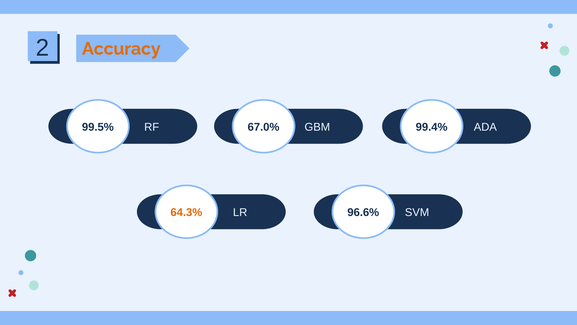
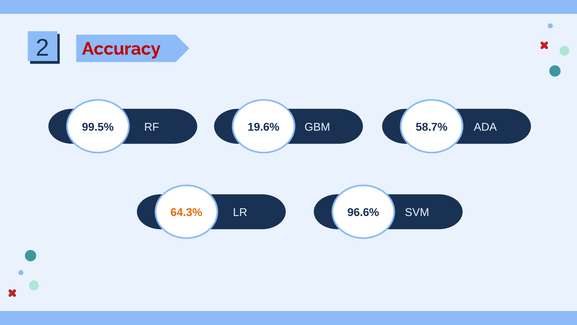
Accuracy colour: orange -> red
67.0%: 67.0% -> 19.6%
99.4%: 99.4% -> 58.7%
